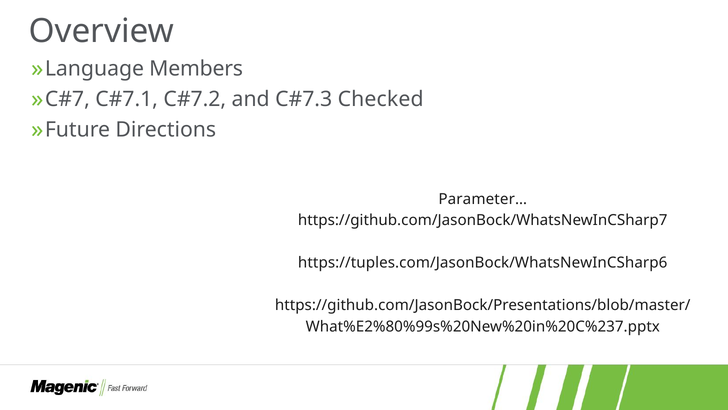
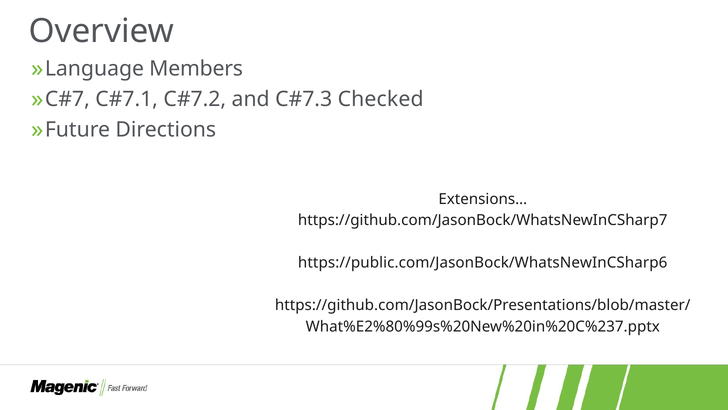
Parameter…: Parameter… -> Extensions…
https://tuples.com/JasonBock/WhatsNewInCSharp6: https://tuples.com/JasonBock/WhatsNewInCSharp6 -> https://public.com/JasonBock/WhatsNewInCSharp6
